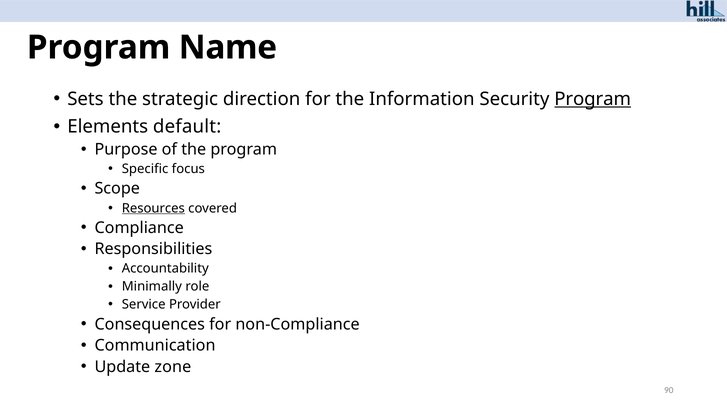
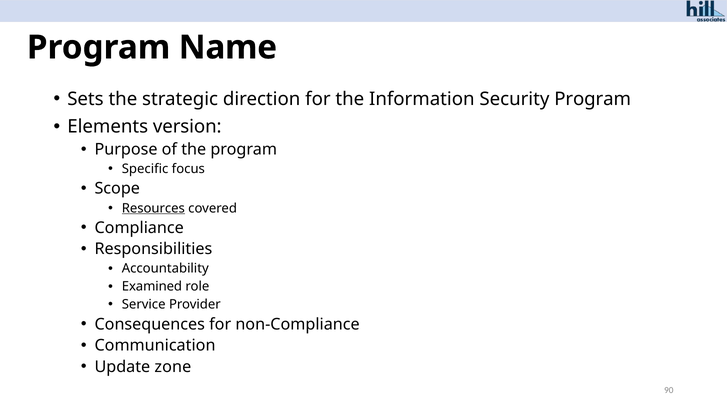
Program at (593, 99) underline: present -> none
default: default -> version
Minimally: Minimally -> Examined
